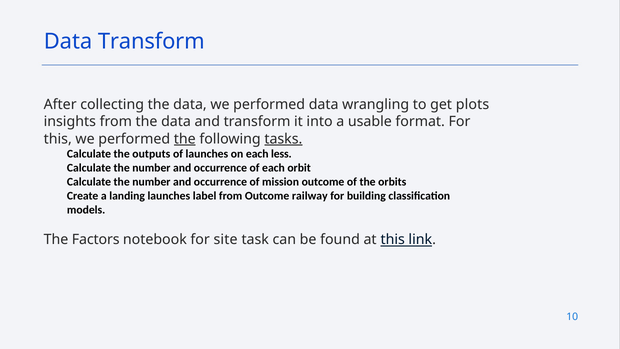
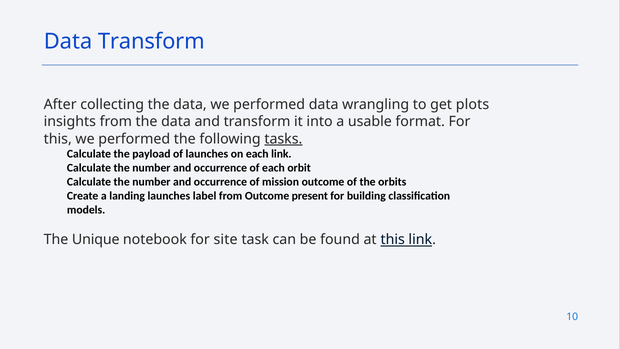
the at (185, 139) underline: present -> none
outputs: outputs -> payload
each less: less -> link
railway: railway -> present
Factors: Factors -> Unique
